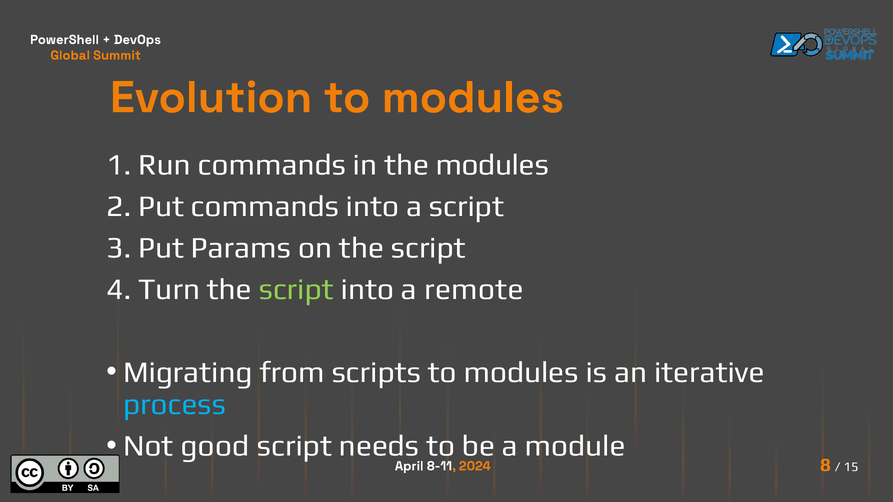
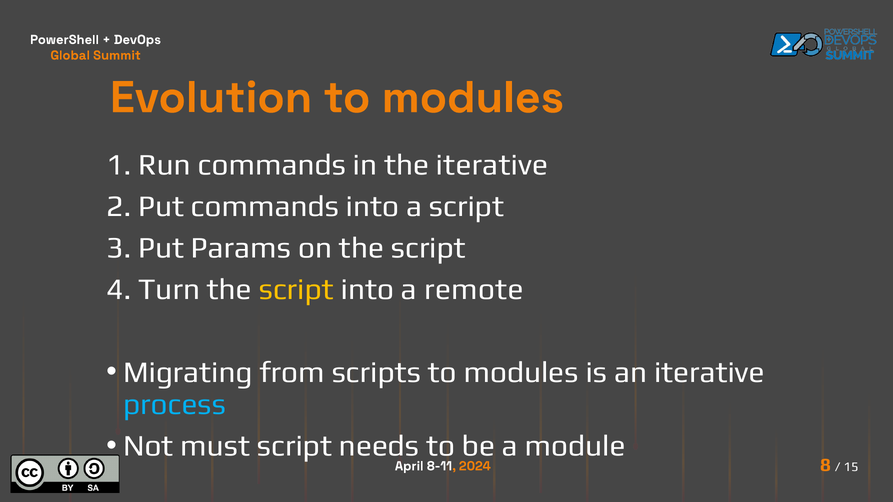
the modules: modules -> iterative
script at (296, 290) colour: light green -> yellow
good: good -> must
